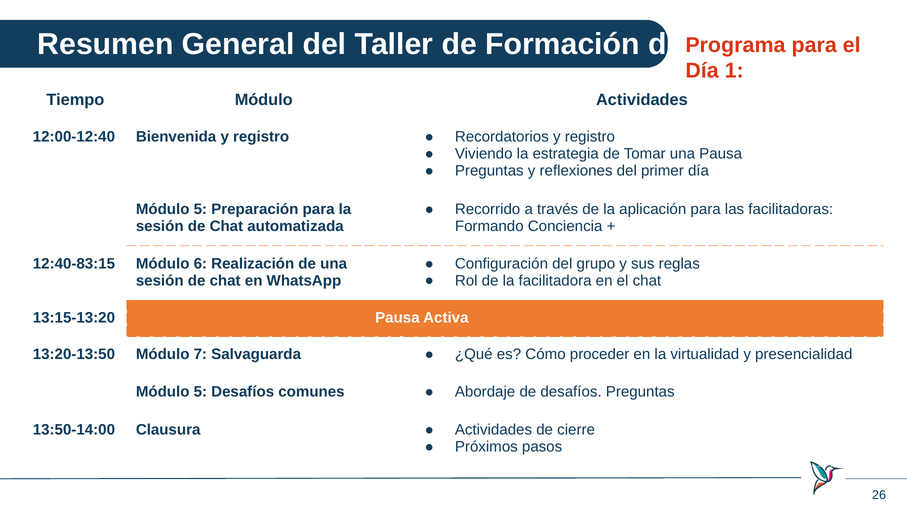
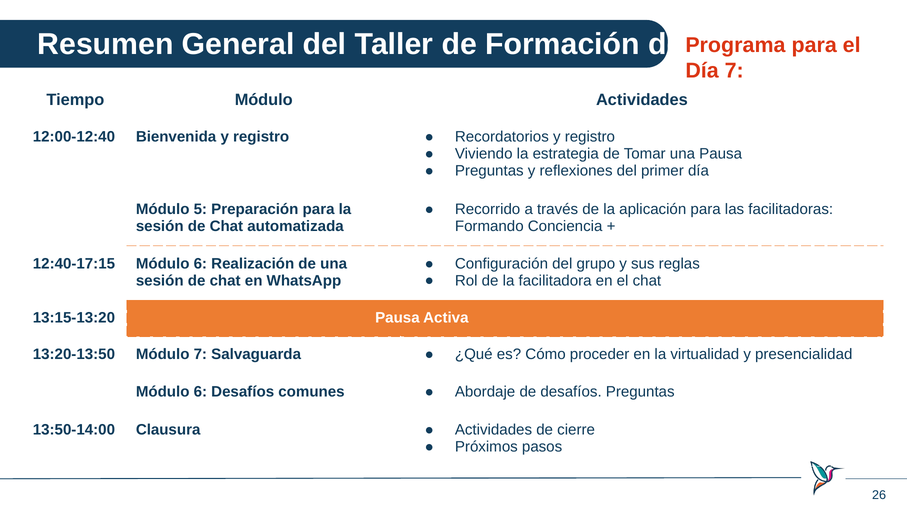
Día 1: 1 -> 7
12:40-83:15: 12:40-83:15 -> 12:40-17:15
5 at (200, 392): 5 -> 6
